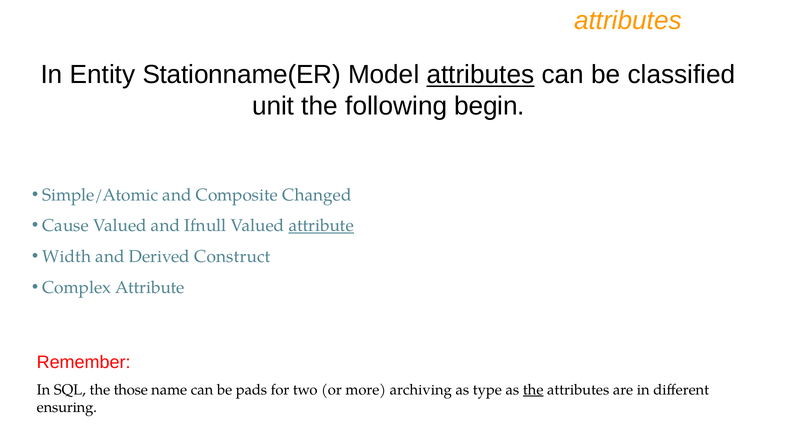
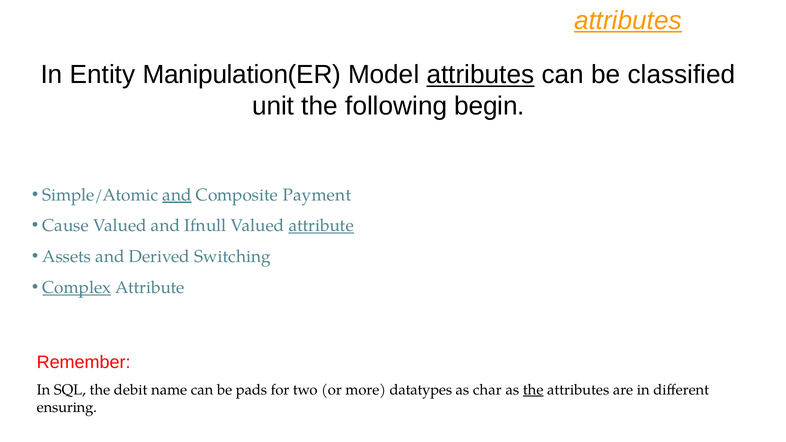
attributes at (628, 20) underline: none -> present
Stationname(ER: Stationname(ER -> Manipulation(ER
and at (177, 195) underline: none -> present
Changed: Changed -> Payment
Width: Width -> Assets
Construct: Construct -> Switching
Complex underline: none -> present
those: those -> debit
archiving: archiving -> datatypes
type: type -> char
